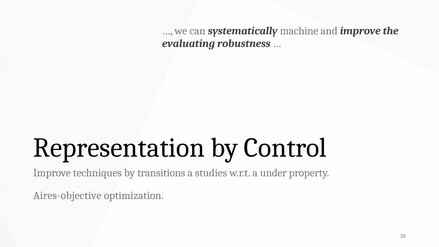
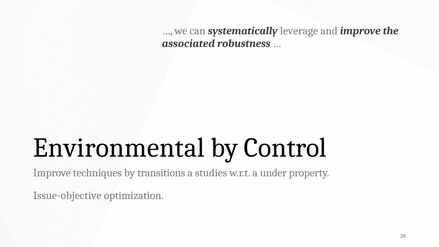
machine: machine -> leverage
evaluating: evaluating -> associated
Representation: Representation -> Environmental
Aires-objective: Aires-objective -> Issue-objective
